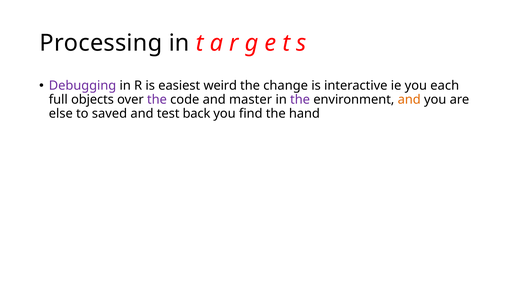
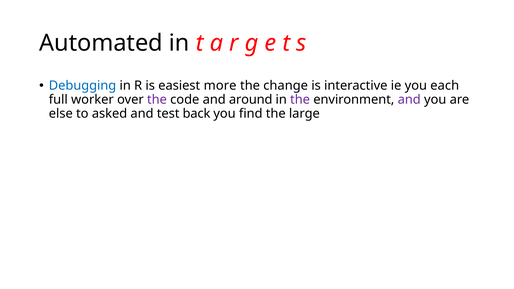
Processing: Processing -> Automated
Debugging colour: purple -> blue
weird: weird -> more
objects: objects -> worker
master: master -> around
and at (409, 100) colour: orange -> purple
saved: saved -> asked
hand: hand -> large
